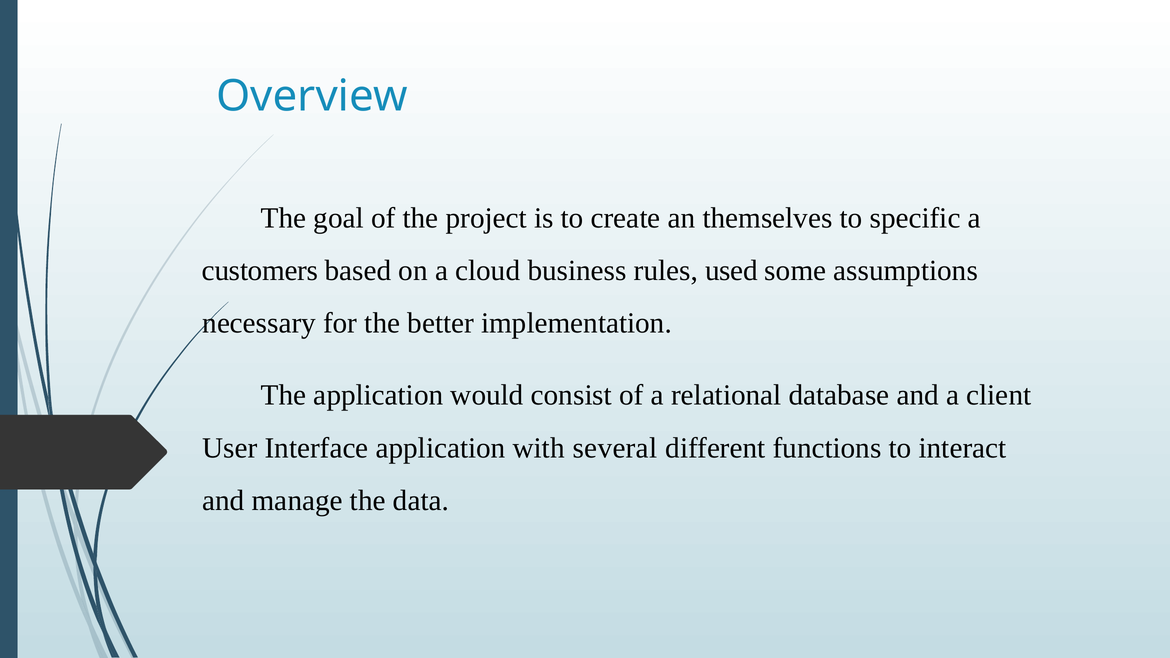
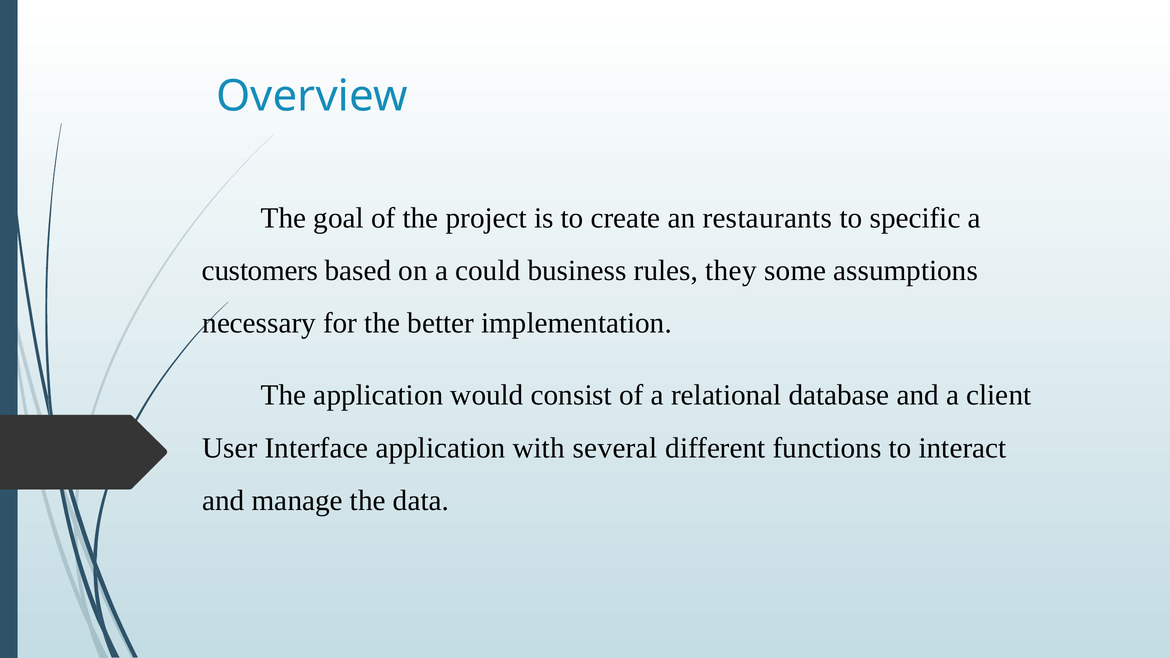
themselves: themselves -> restaurants
cloud: cloud -> could
used: used -> they
